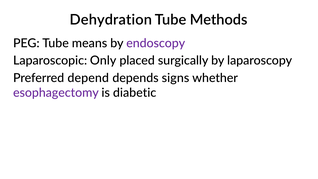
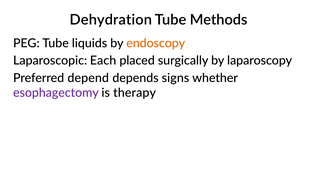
means: means -> liquids
endoscopy colour: purple -> orange
Only: Only -> Each
diabetic: diabetic -> therapy
